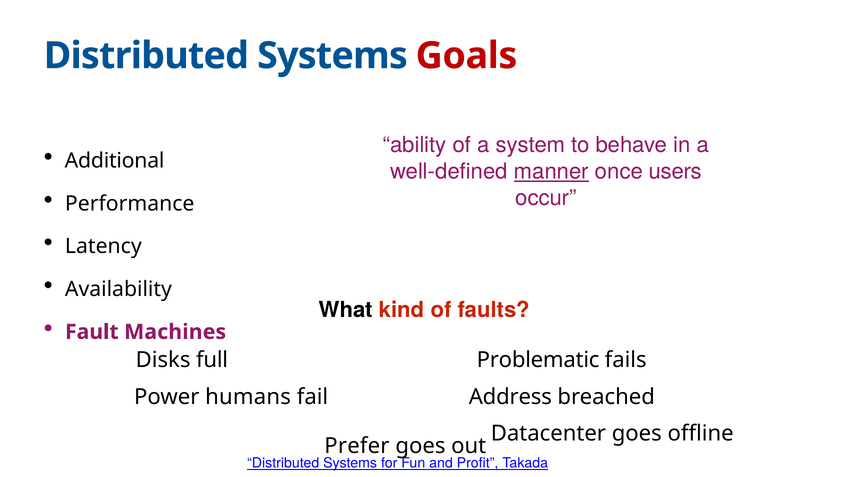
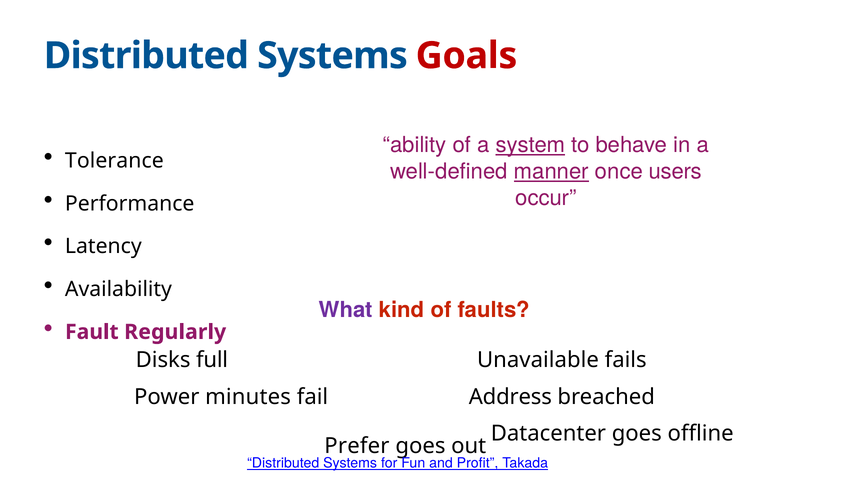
system underline: none -> present
Additional: Additional -> Tolerance
What colour: black -> purple
Machines: Machines -> Regularly
Problematic: Problematic -> Unavailable
humans: humans -> minutes
